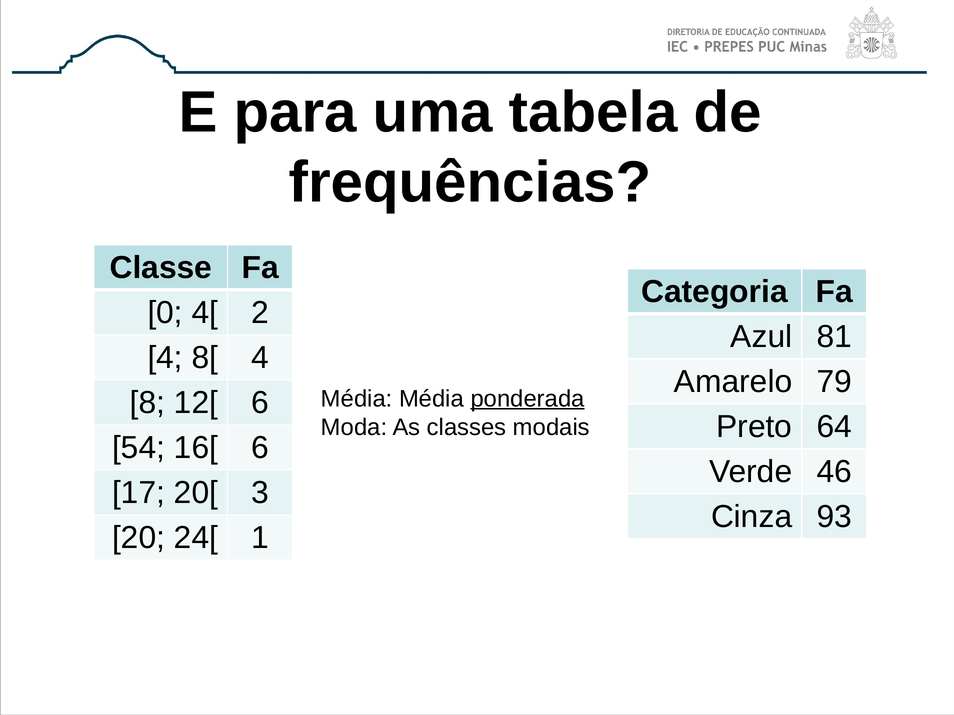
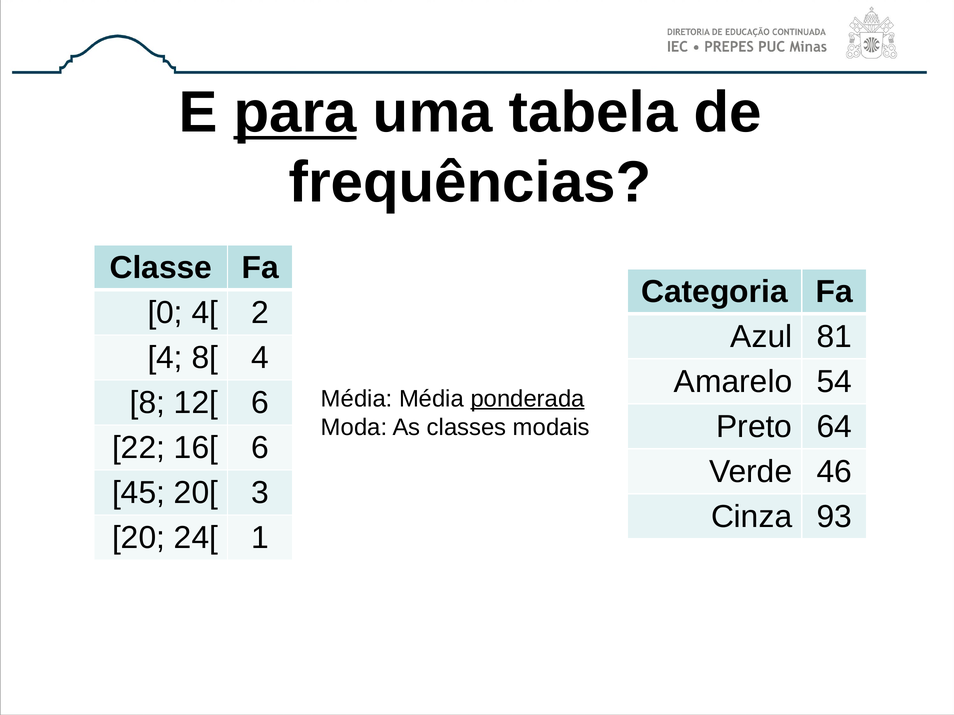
para underline: none -> present
79: 79 -> 54
54: 54 -> 22
17: 17 -> 45
